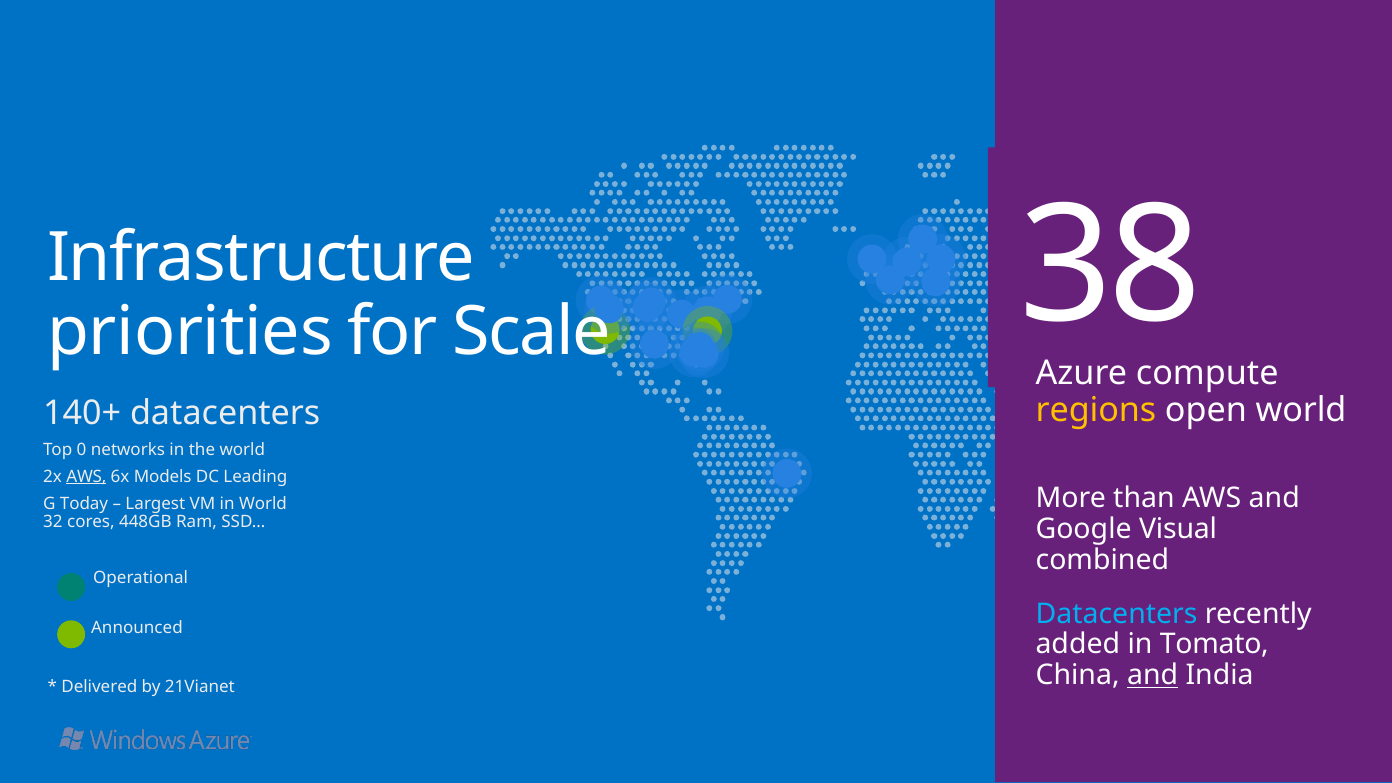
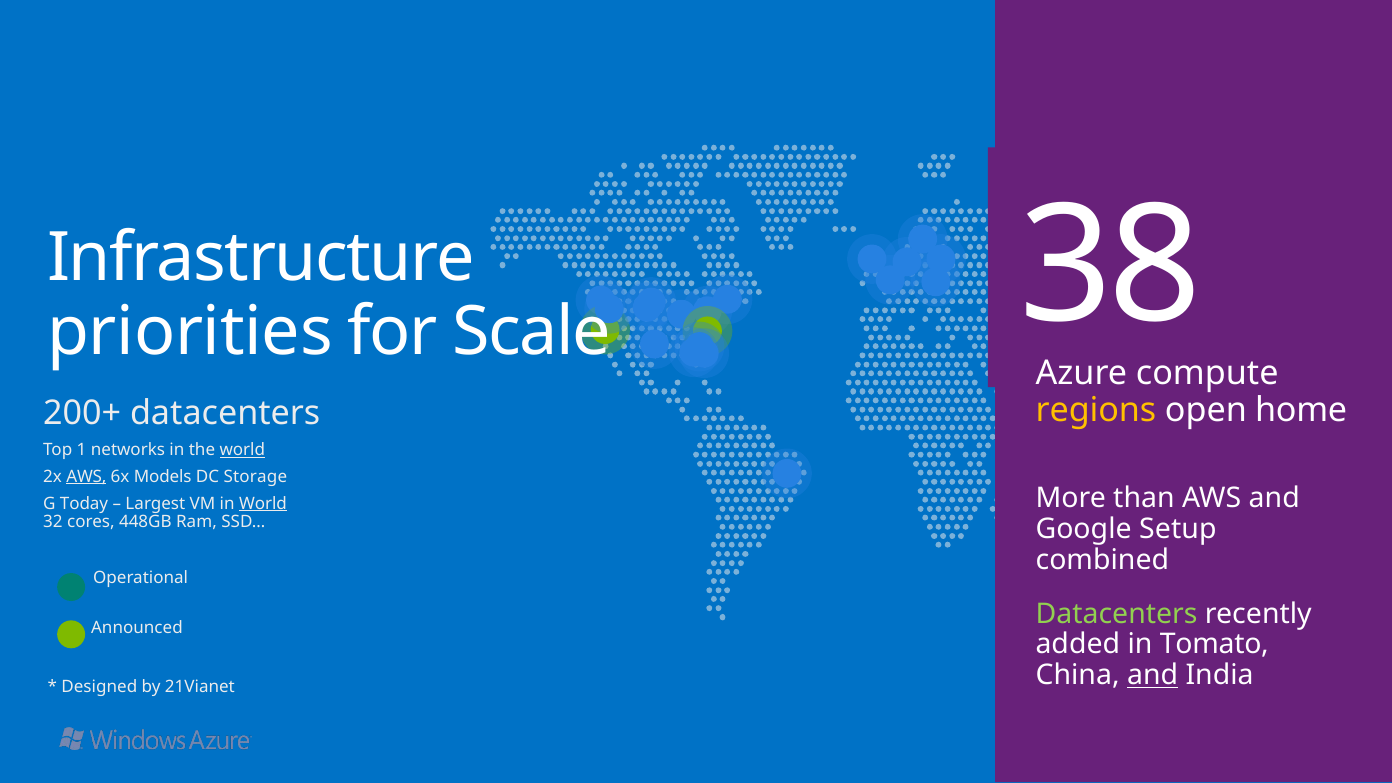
open world: world -> home
140+: 140+ -> 200+
0: 0 -> 1
world at (242, 450) underline: none -> present
Leading: Leading -> Storage
World at (263, 504) underline: none -> present
Visual: Visual -> Setup
Datacenters at (1117, 614) colour: light blue -> light green
Delivered: Delivered -> Designed
